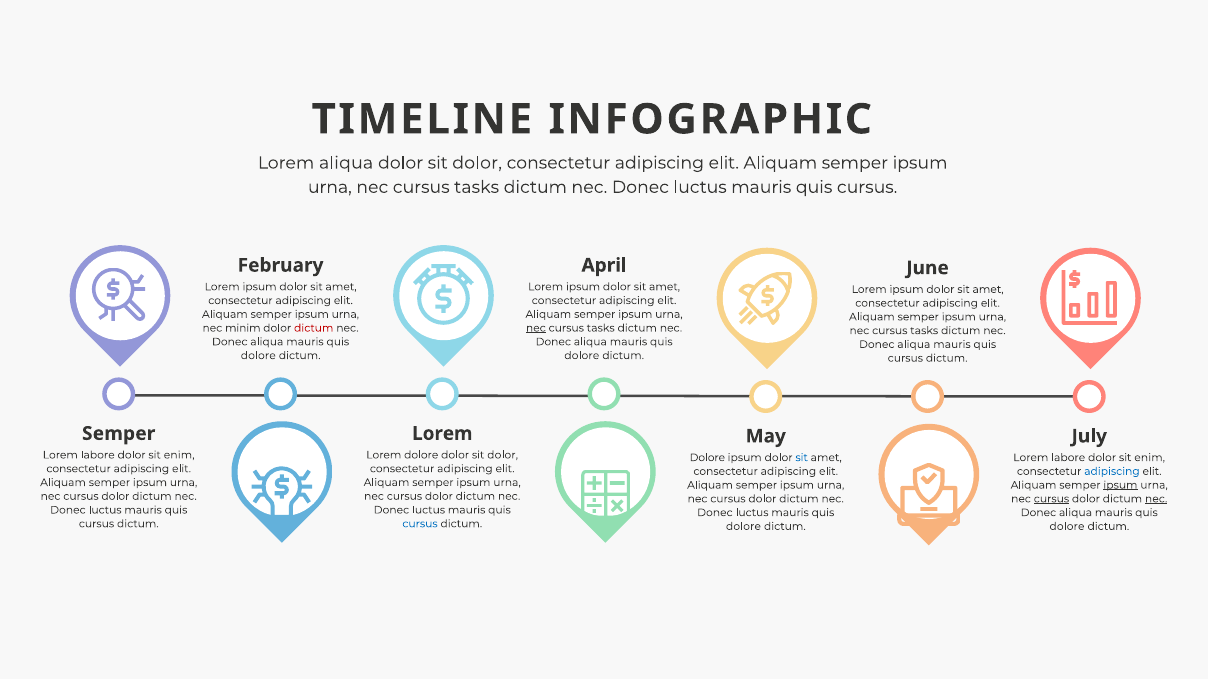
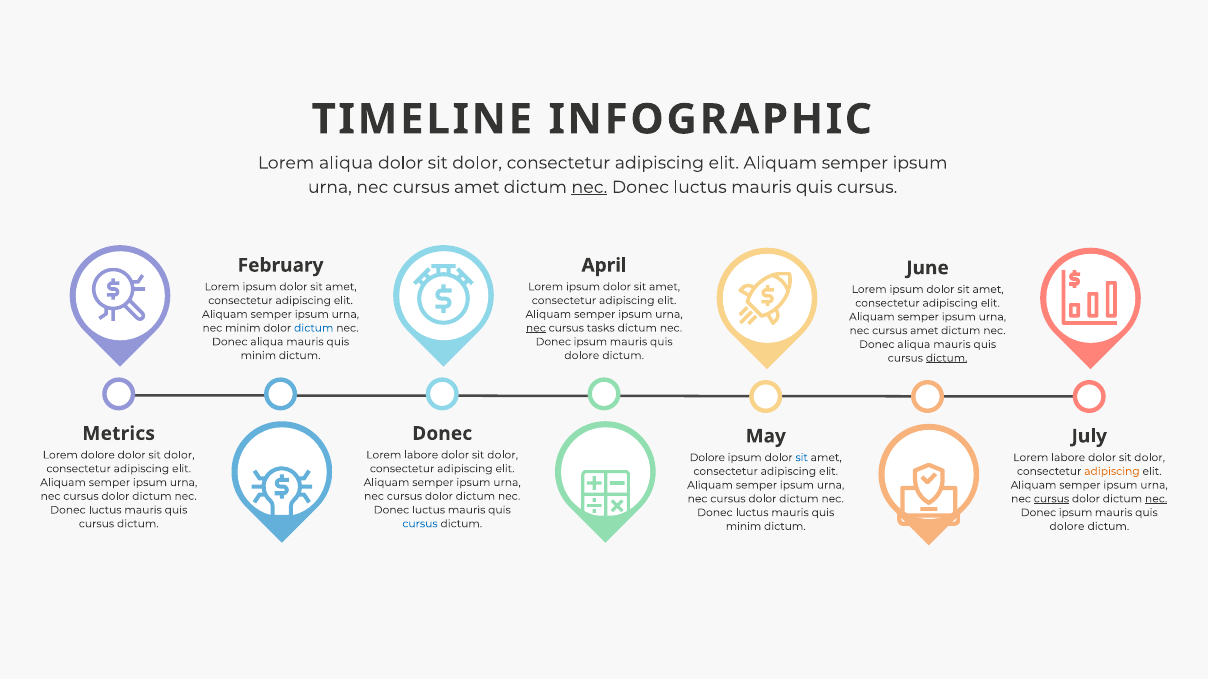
tasks at (477, 187): tasks -> amet
nec at (589, 187) underline: none -> present
dictum at (314, 328) colour: red -> blue
tasks at (924, 331): tasks -> amet
aliqua at (590, 342): aliqua -> ipsum
dolore at (258, 356): dolore -> minim
dictum at (947, 358) underline: none -> present
Semper at (119, 434): Semper -> Metrics
Lorem at (442, 434): Lorem -> Donec
labore at (98, 455): labore -> dolore
enim at (179, 455): enim -> dolor
dolore at (421, 455): dolore -> labore
enim at (1150, 458): enim -> dolor
adipiscing at (1112, 472) colour: blue -> orange
ipsum at (1120, 485) underline: present -> none
aliqua at (1076, 513): aliqua -> ipsum
dolore at (743, 527): dolore -> minim
